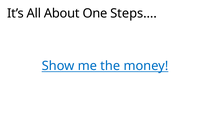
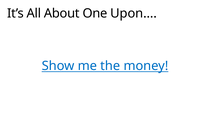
Steps…: Steps… -> Upon…
